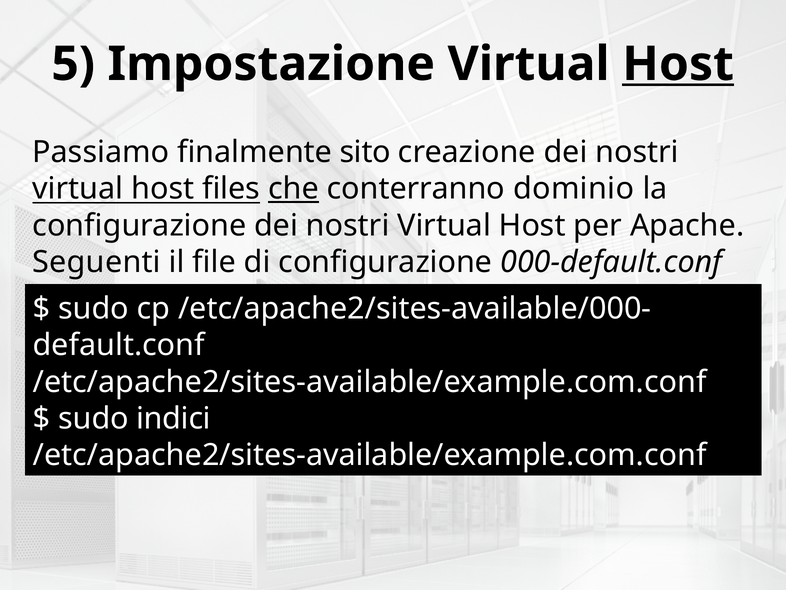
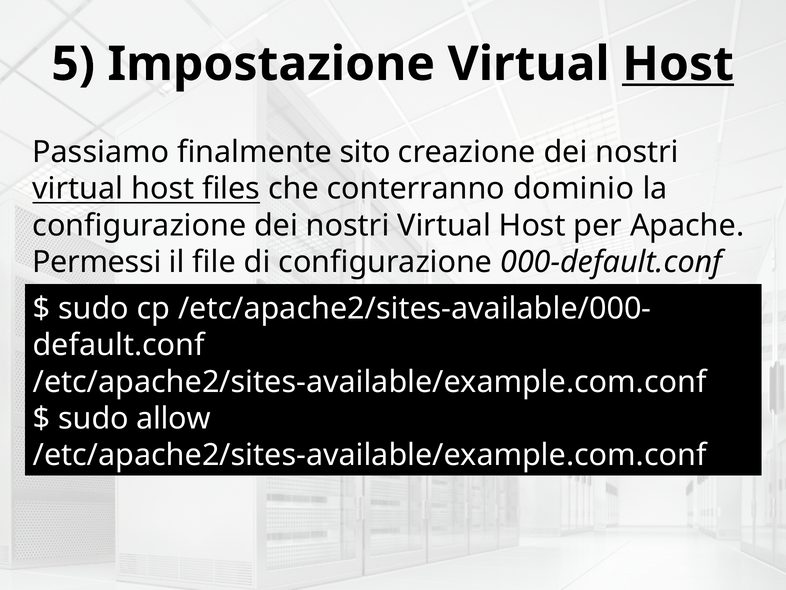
che underline: present -> none
Seguenti: Seguenti -> Permessi
indici: indici -> allow
